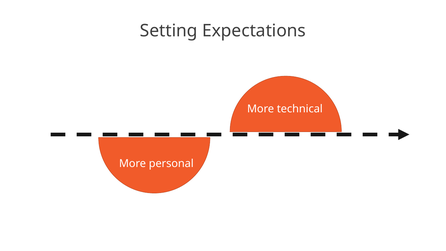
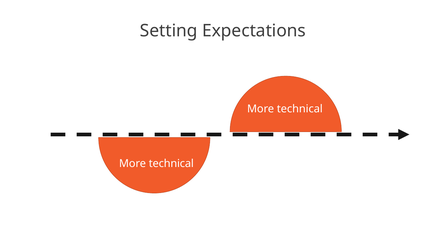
personal at (171, 163): personal -> technical
